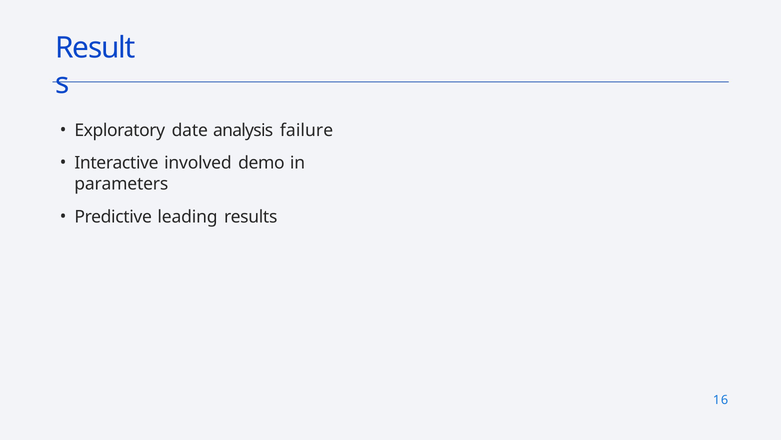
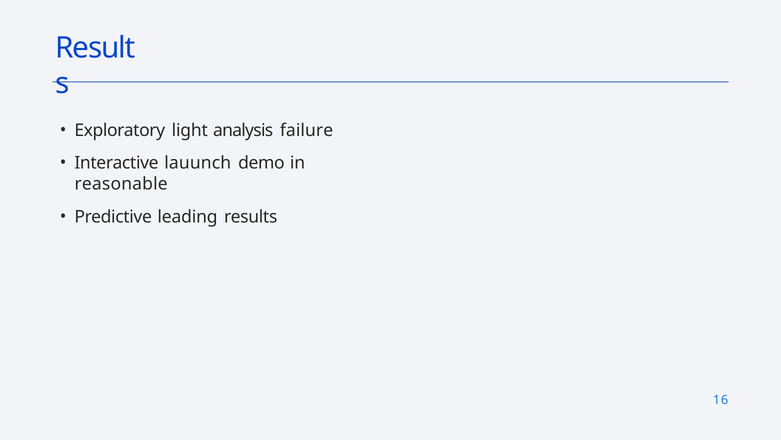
date: date -> light
involved: involved -> lauunch
parameters: parameters -> reasonable
